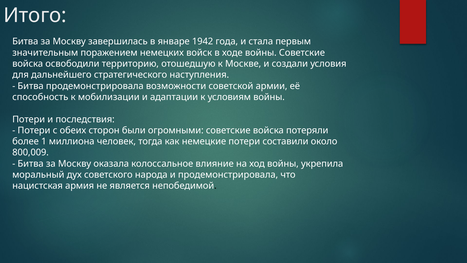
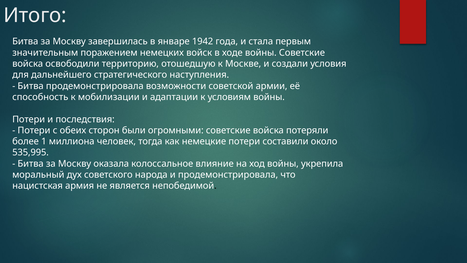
800,009: 800,009 -> 535,995
